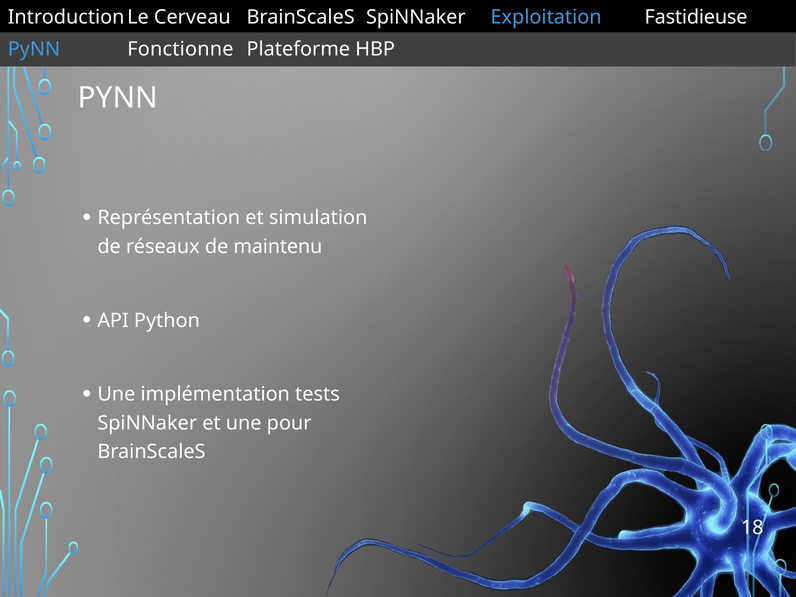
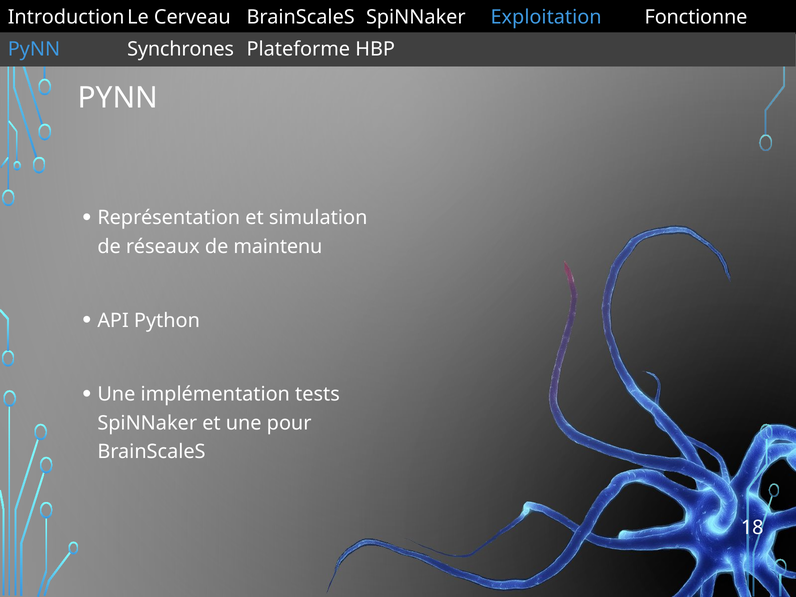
Fastidieuse: Fastidieuse -> Fonctionne
Fonctionne: Fonctionne -> Synchrones
